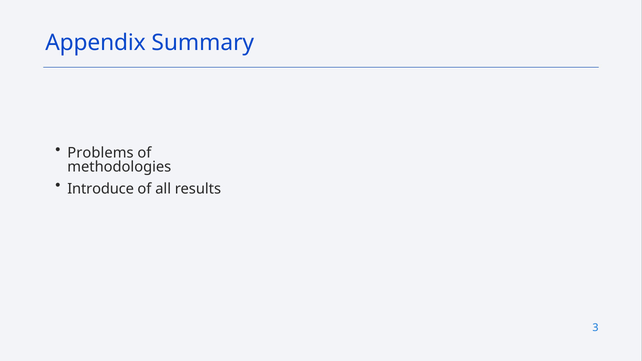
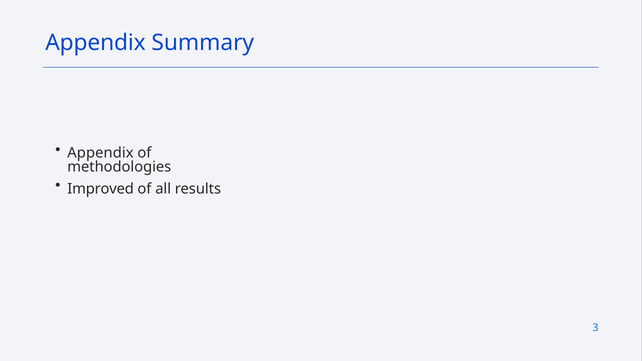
Problems at (101, 153): Problems -> Appendix
Introduce: Introduce -> Improved
